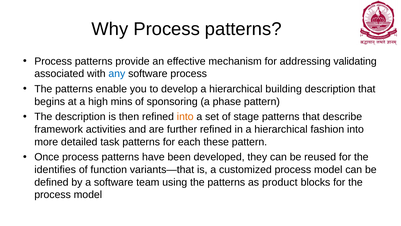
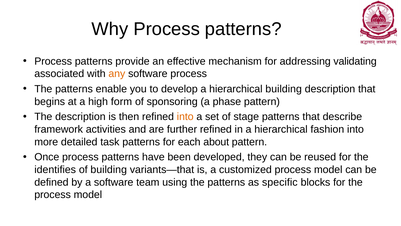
any colour: blue -> orange
mins: mins -> form
these: these -> about
of function: function -> building
product: product -> specific
